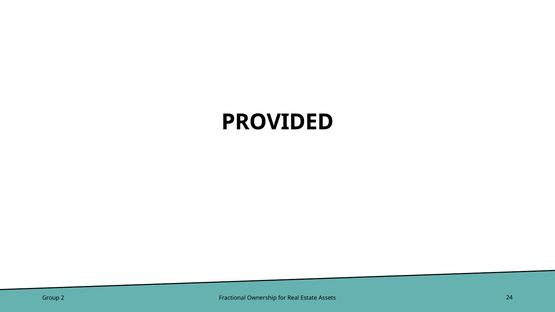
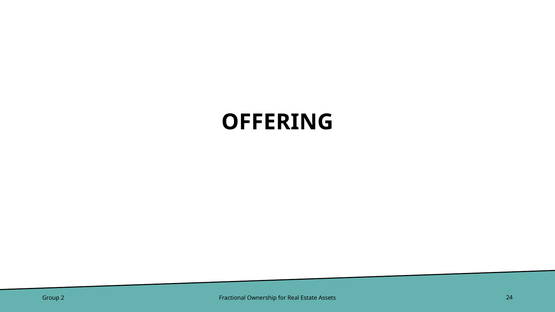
PROVIDED: PROVIDED -> OFFERING
